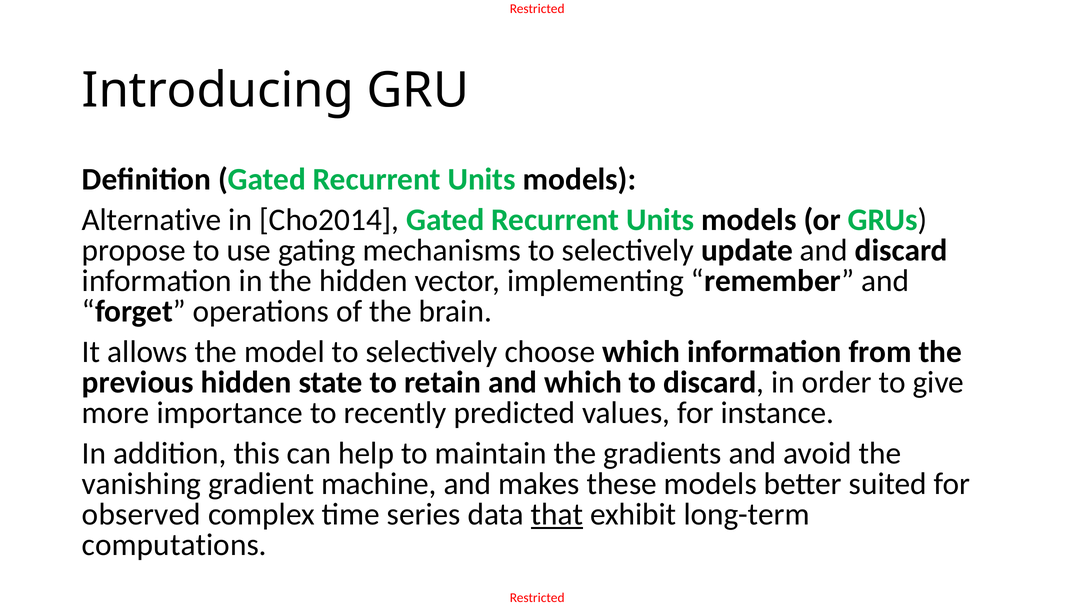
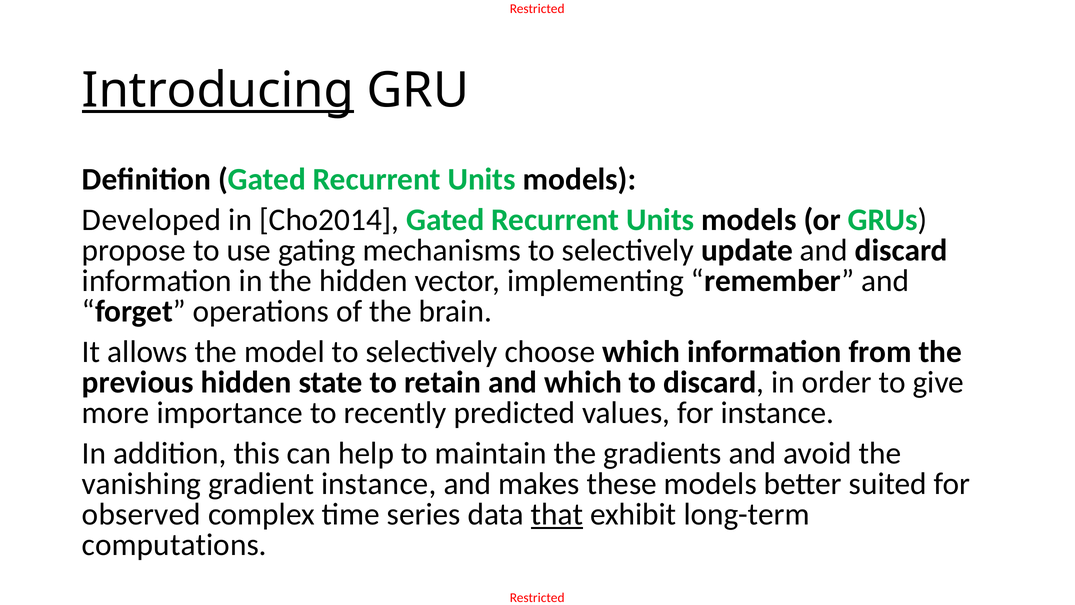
Introducing underline: none -> present
Alternative: Alternative -> Developed
gradient machine: machine -> instance
